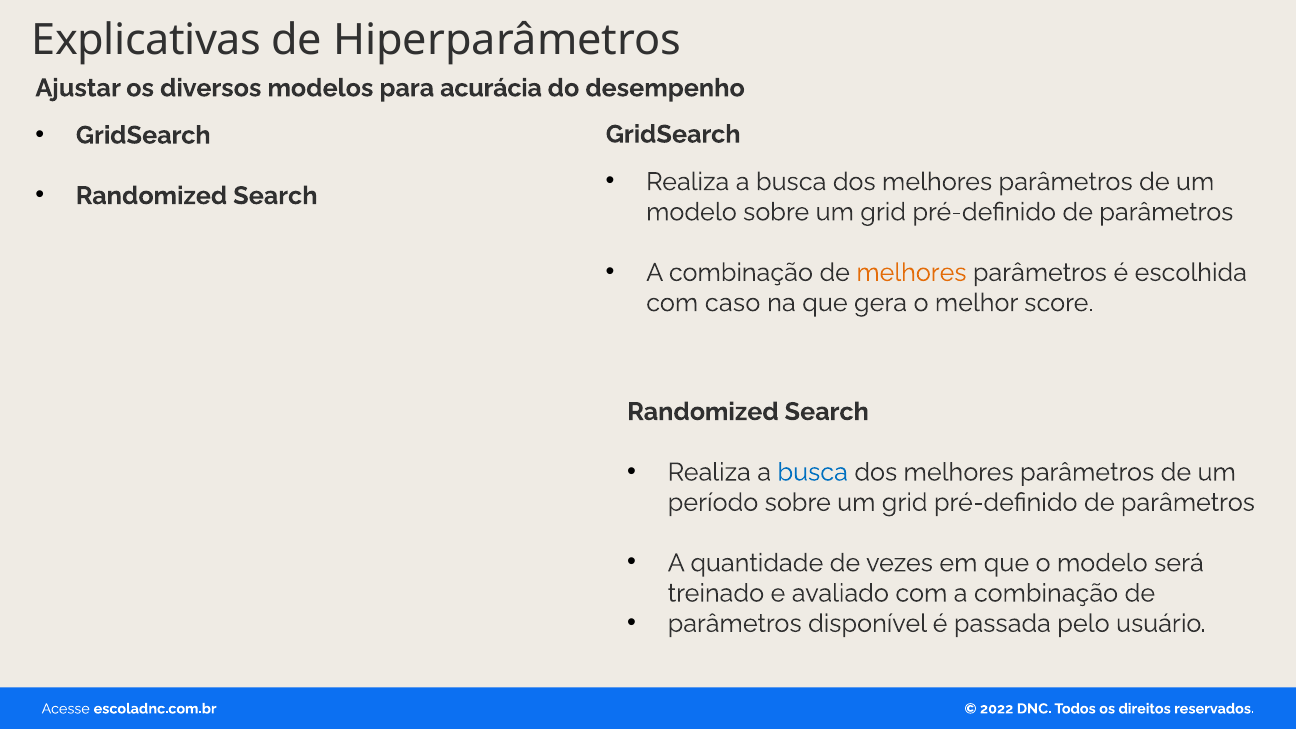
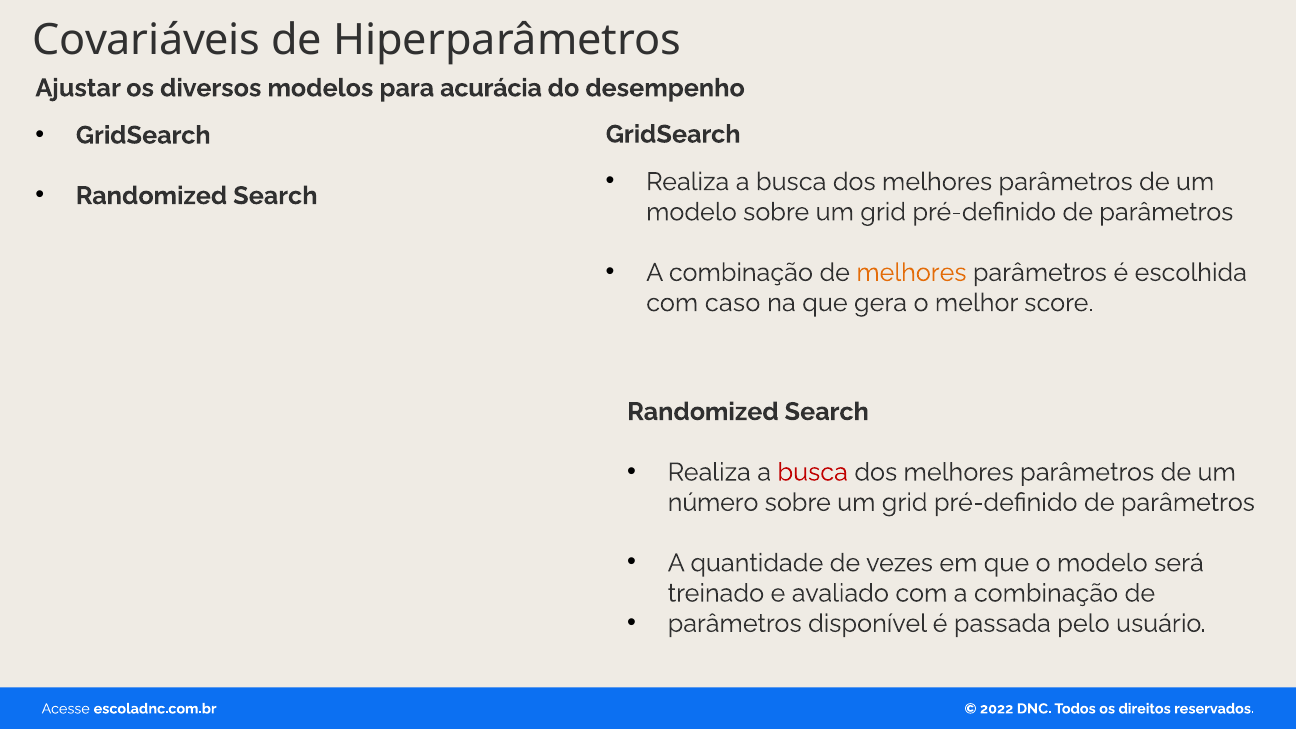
Explicativas: Explicativas -> Covariáveis
busca at (813, 472) colour: blue -> red
período: período -> número
